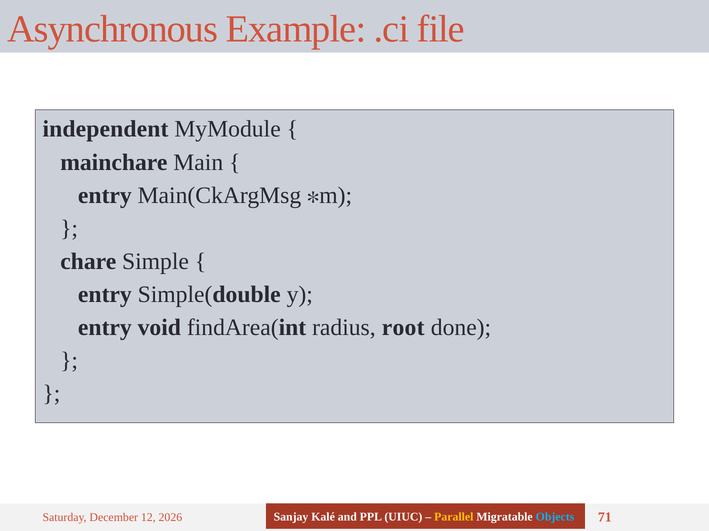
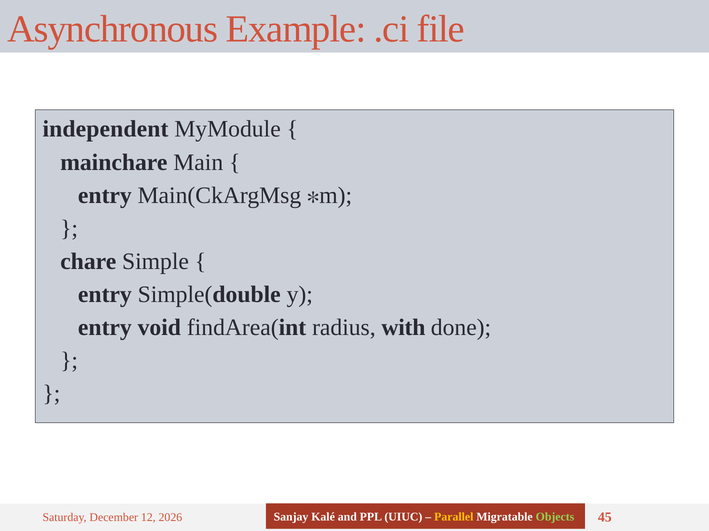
root: root -> with
Objects colour: light blue -> light green
71: 71 -> 45
